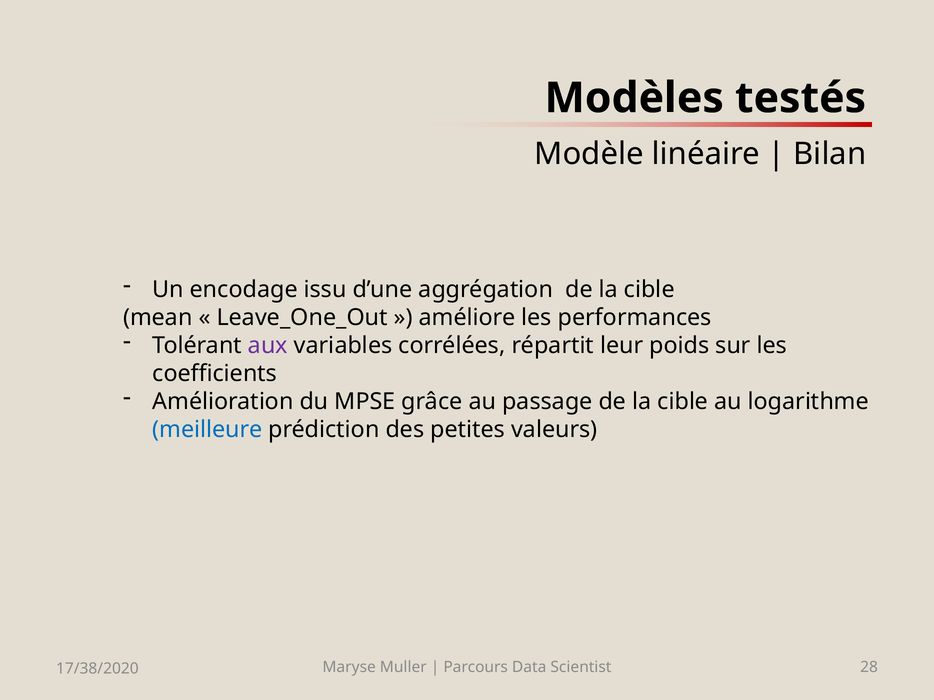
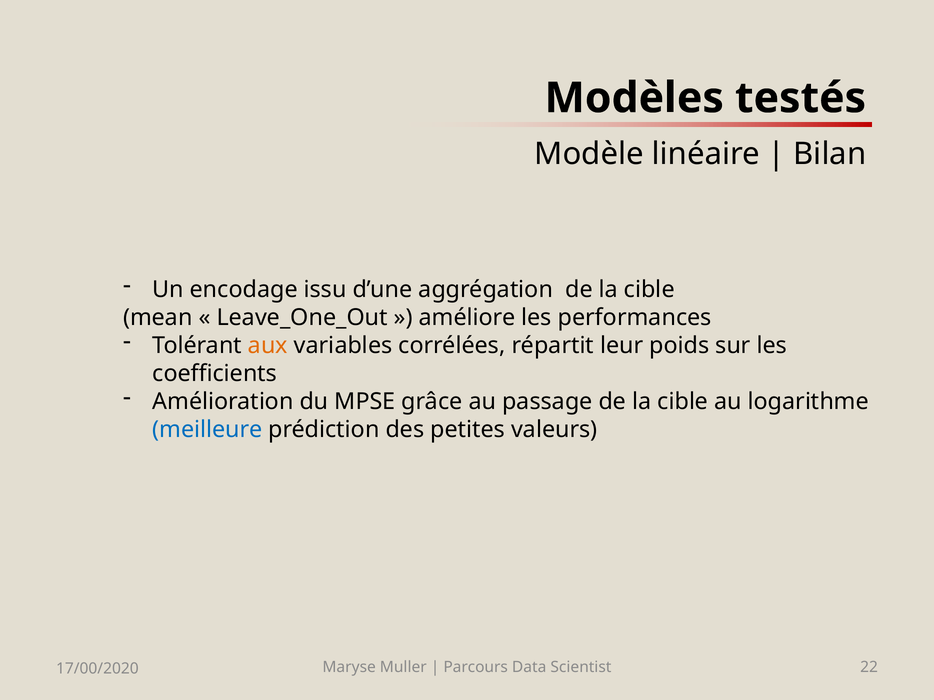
aux colour: purple -> orange
28: 28 -> 22
17/38/2020: 17/38/2020 -> 17/00/2020
